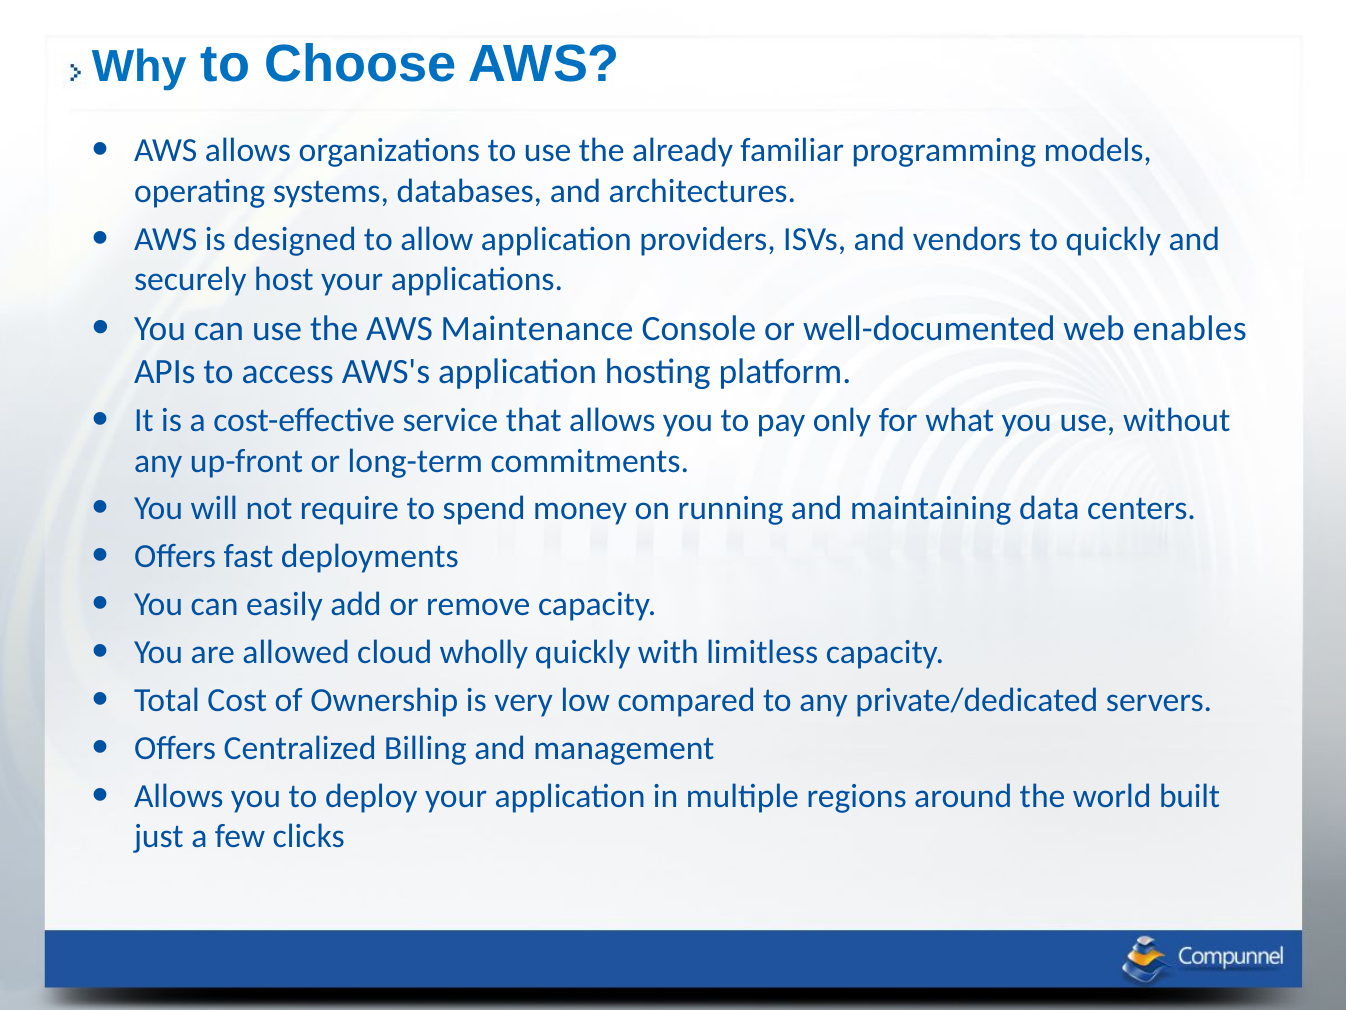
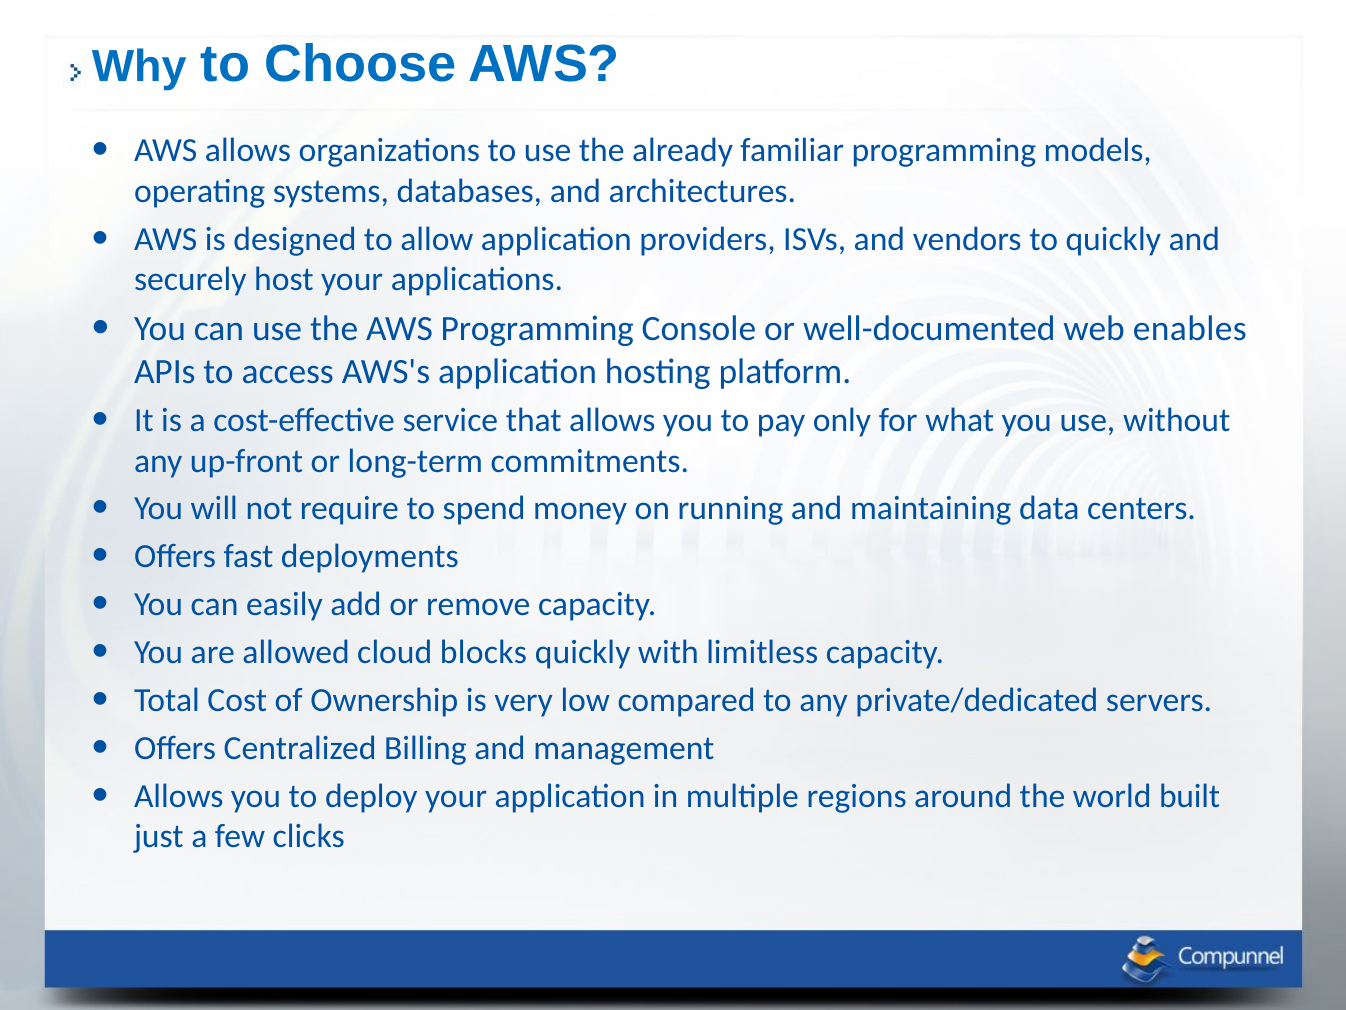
AWS Maintenance: Maintenance -> Programming
wholly: wholly -> blocks
